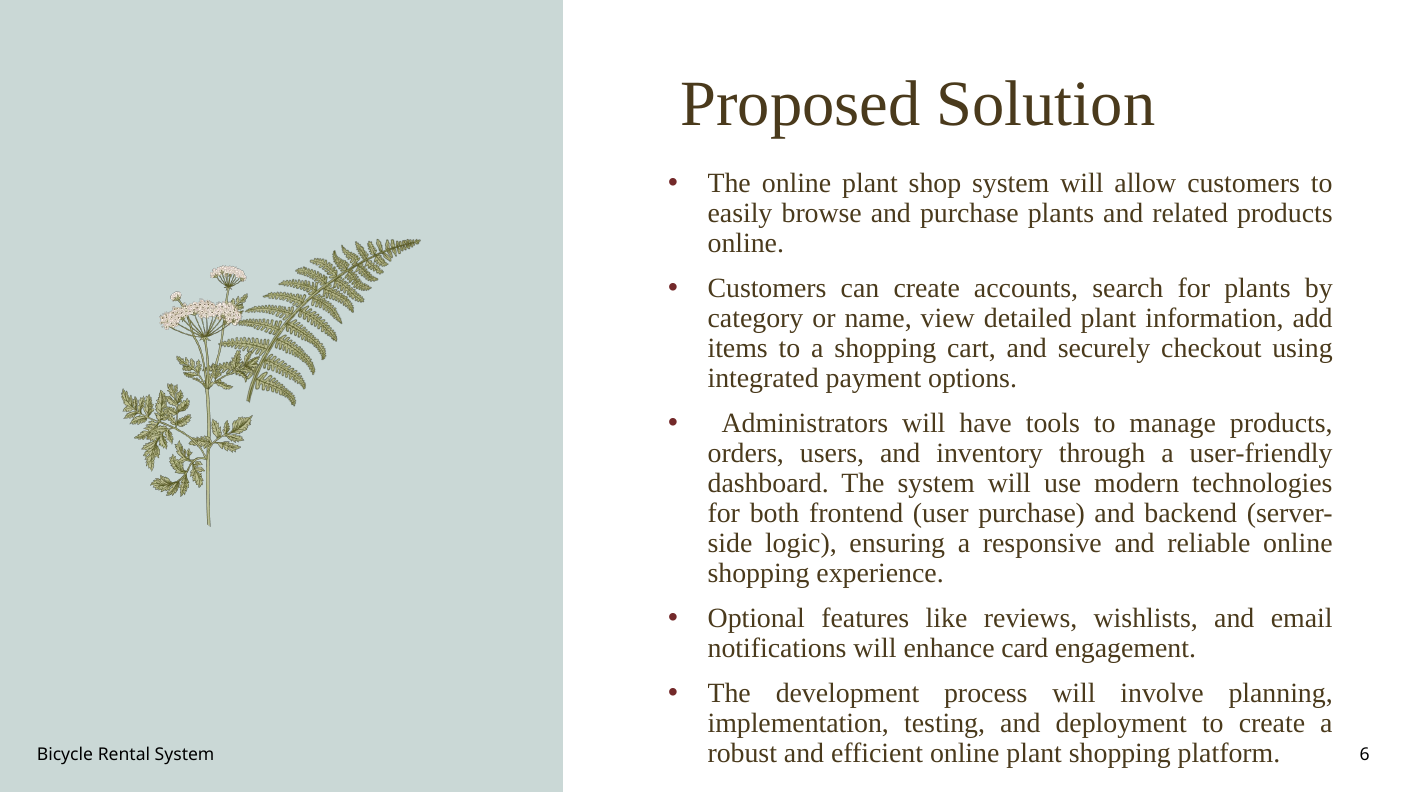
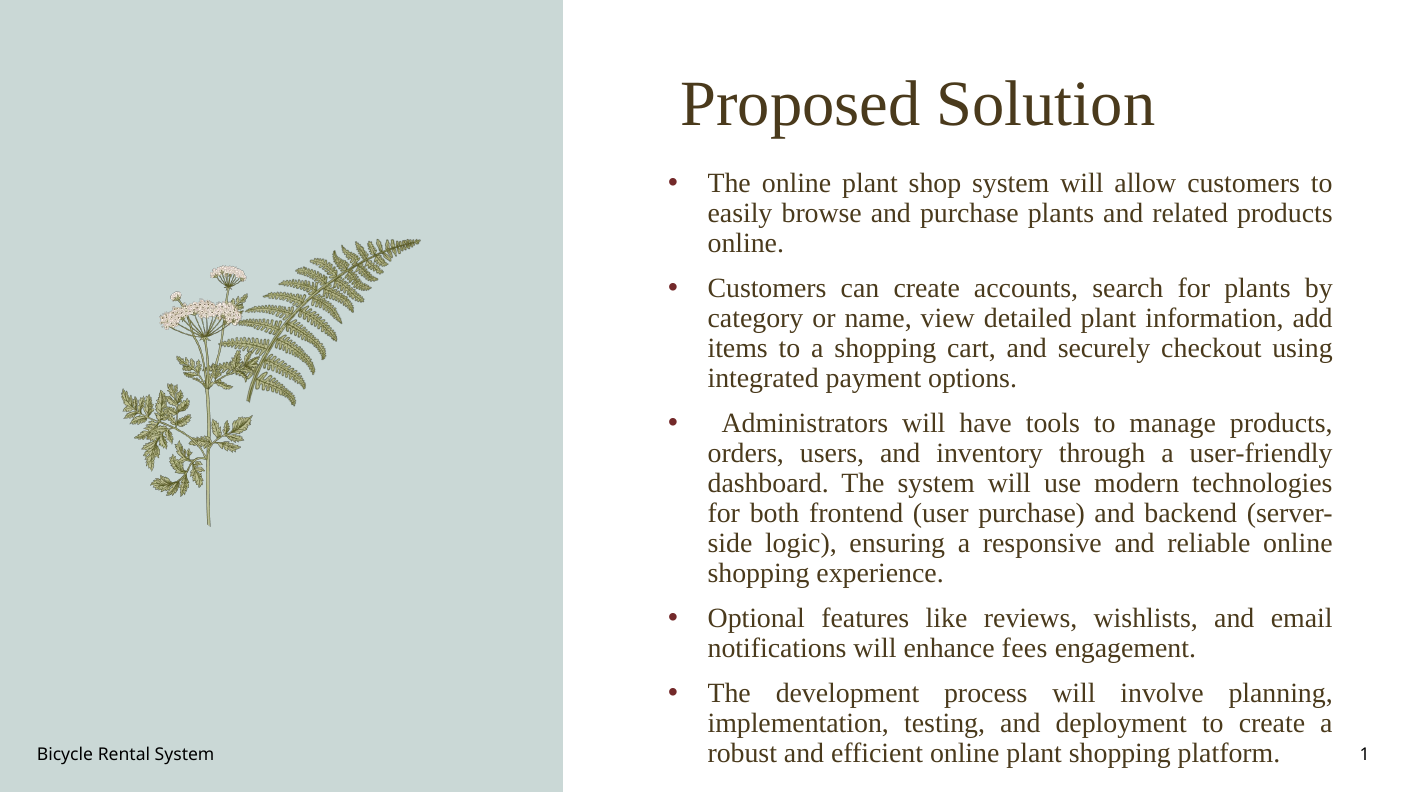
card: card -> fees
6: 6 -> 1
